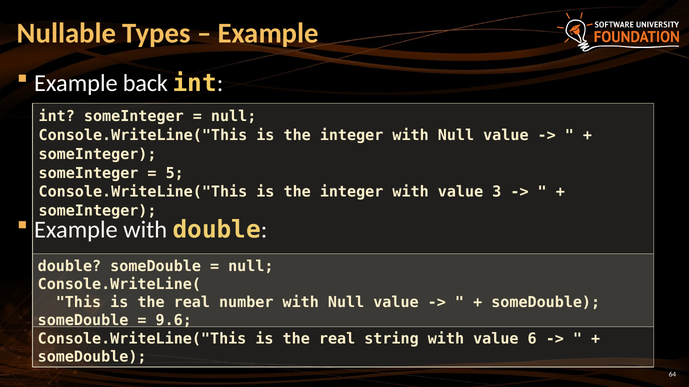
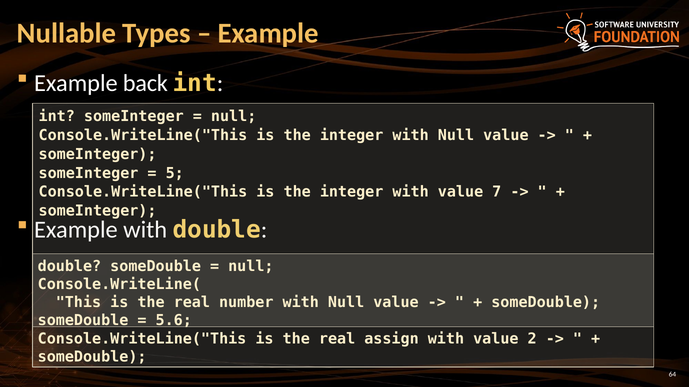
3: 3 -> 7
9.6: 9.6 -> 5.6
string: string -> assign
6: 6 -> 2
